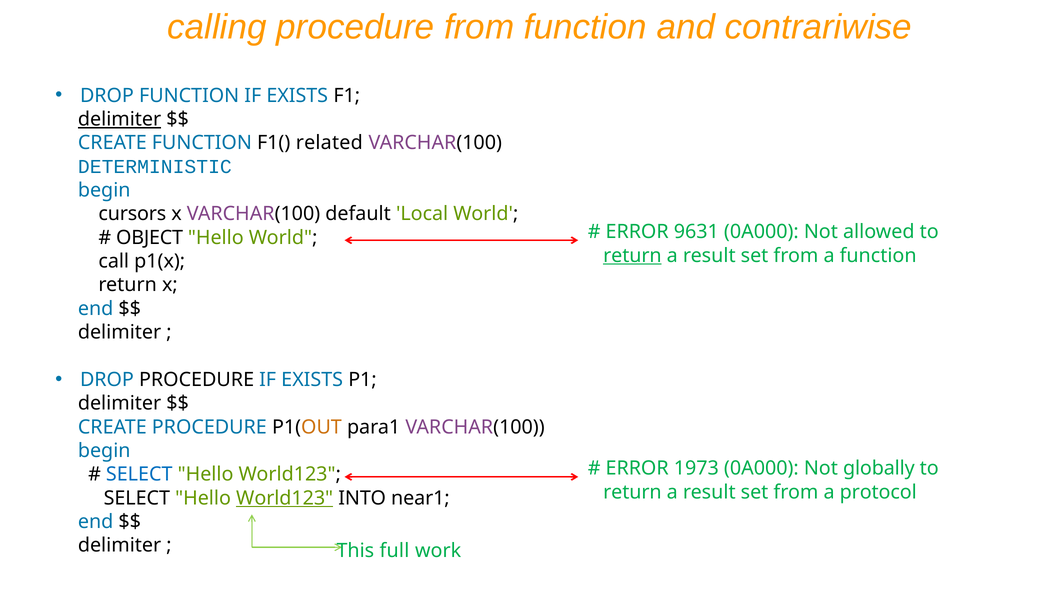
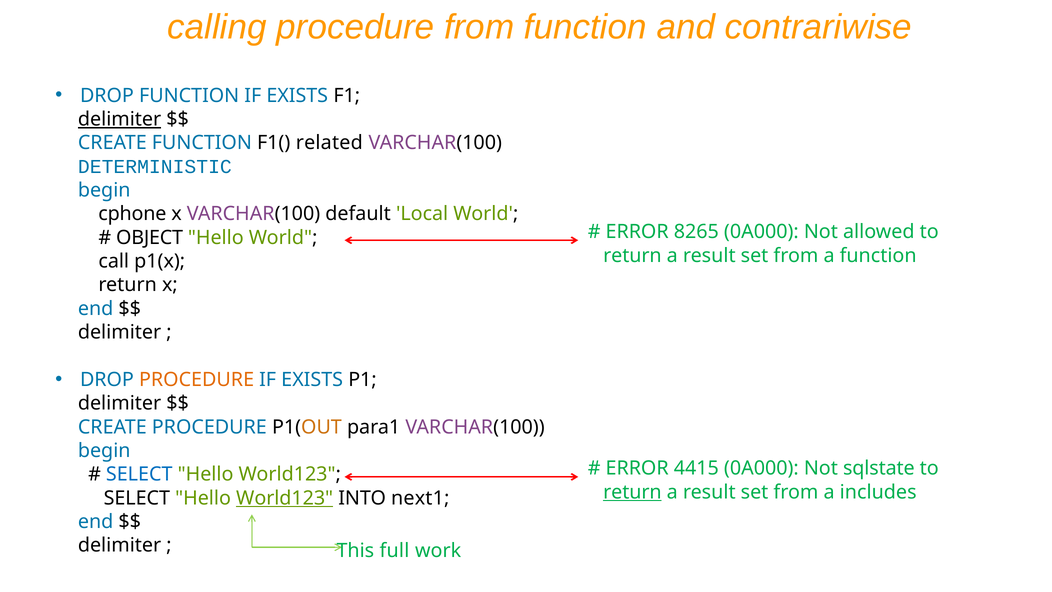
cursors: cursors -> cphone
9631: 9631 -> 8265
return at (632, 255) underline: present -> none
PROCEDURE at (197, 380) colour: black -> orange
1973: 1973 -> 4415
globally: globally -> sqlstate
return at (632, 492) underline: none -> present
protocol: protocol -> includes
near1: near1 -> next1
